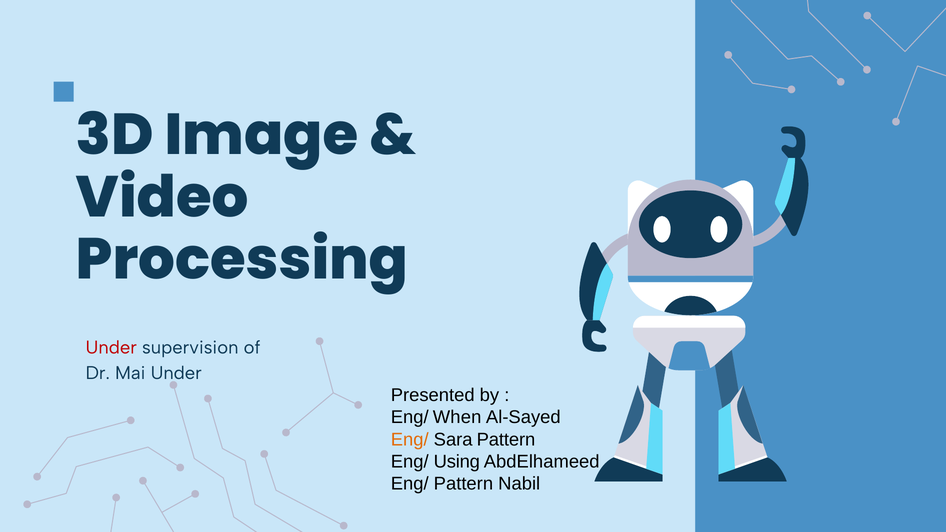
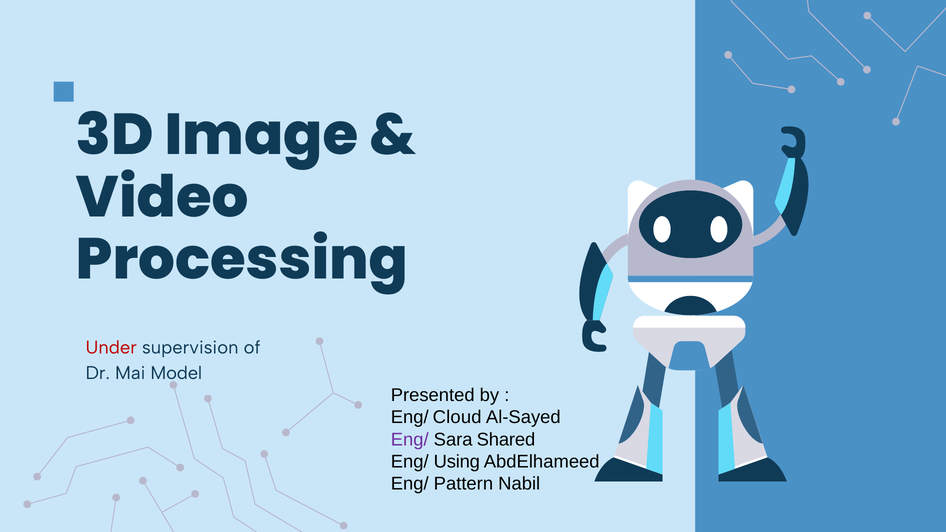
Mai Under: Under -> Model
When: When -> Cloud
Eng/ at (410, 440) colour: orange -> purple
Sara Pattern: Pattern -> Shared
